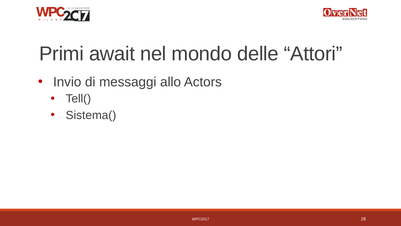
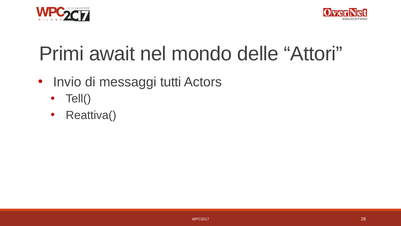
allo: allo -> tutti
Sistema(: Sistema( -> Reattiva(
